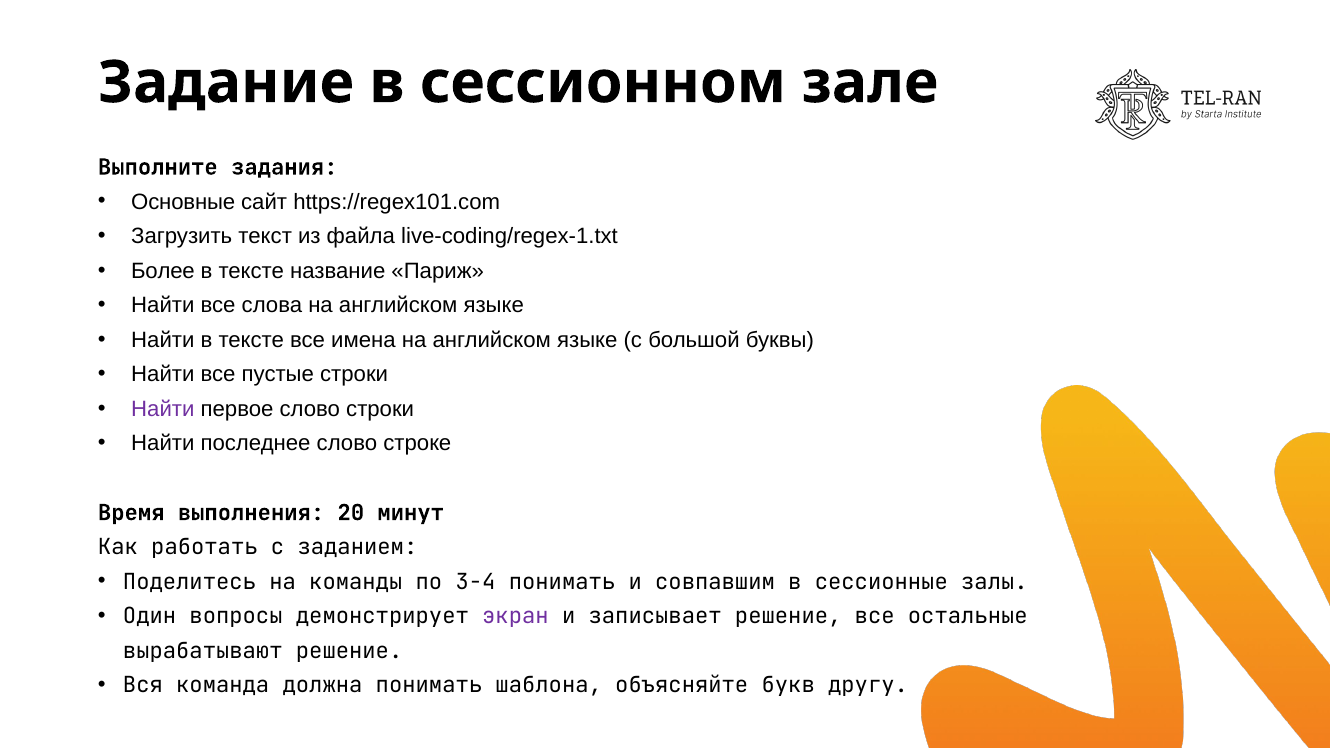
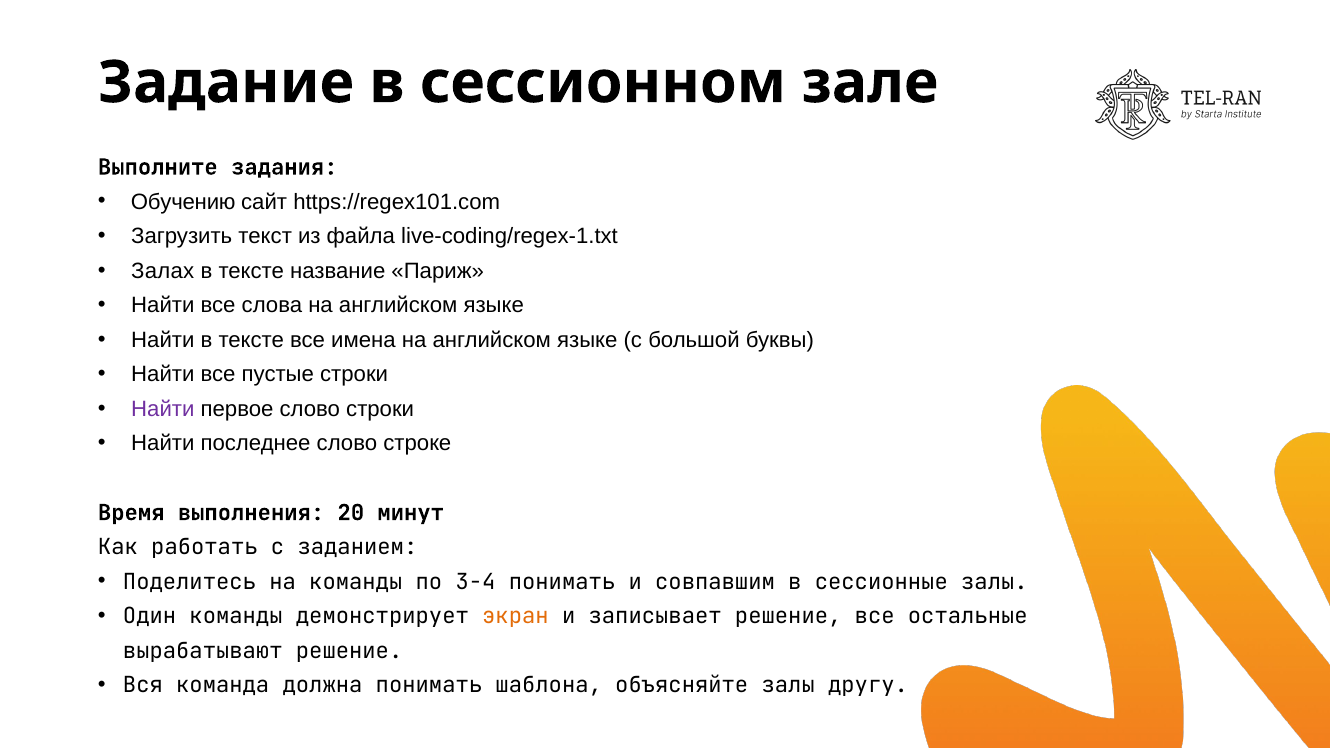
Основные: Основные -> Обучению
Более: Более -> Залах
Один вопросы: вопросы -> команды
экран colour: purple -> orange
объясняйте букв: букв -> залы
